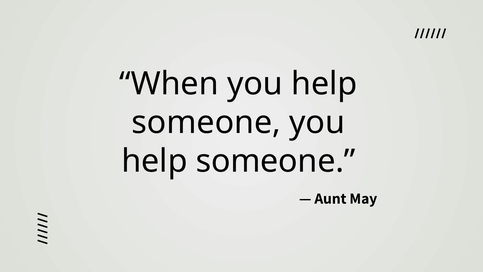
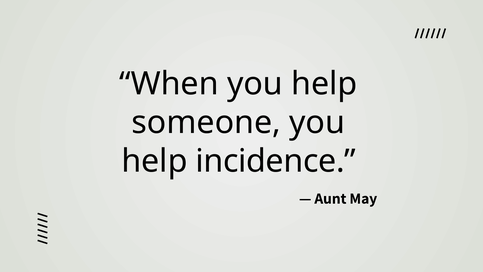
someone at (276, 161): someone -> incidence
